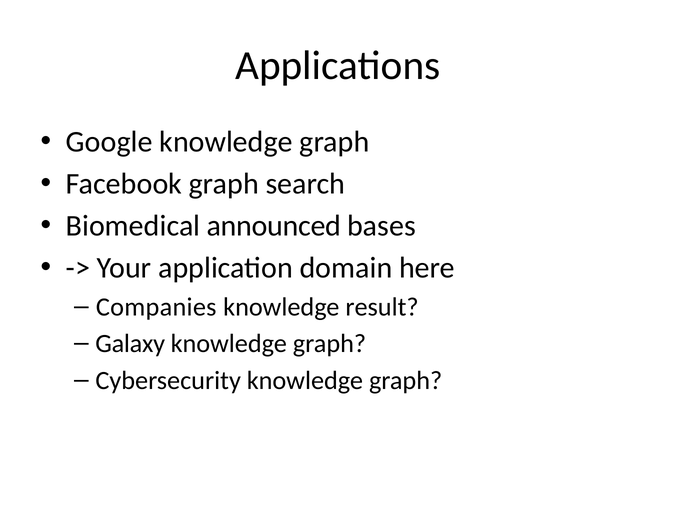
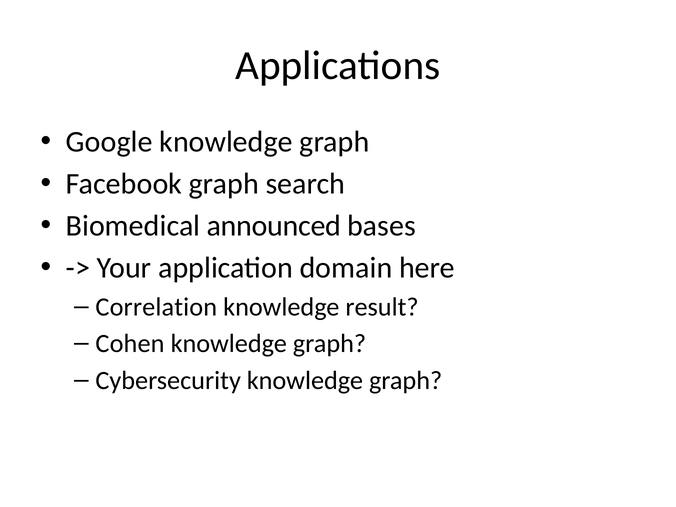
Companies: Companies -> Correlation
Galaxy: Galaxy -> Cohen
